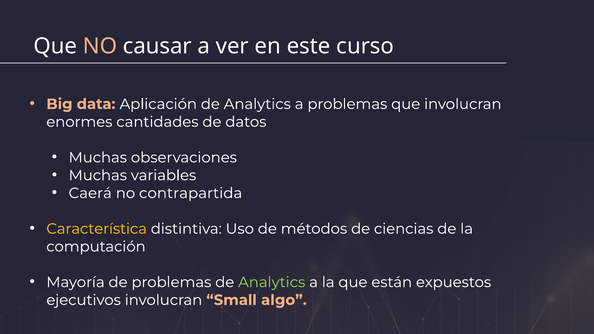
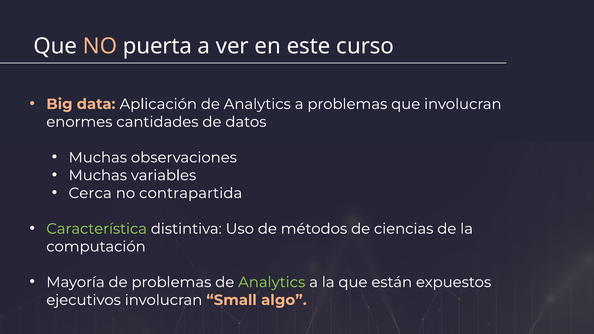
causar: causar -> puerta
Caerá: Caerá -> Cerca
Característica colour: yellow -> light green
